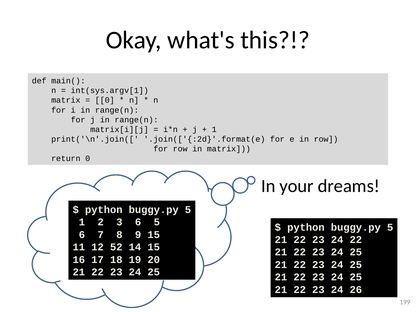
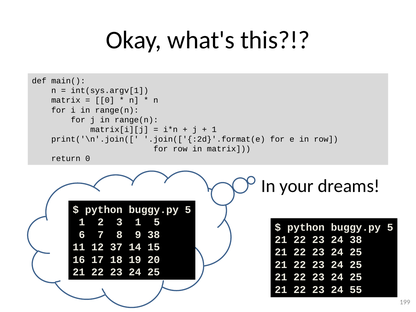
3 6: 6 -> 1
9 15: 15 -> 38
24 22: 22 -> 38
52: 52 -> 37
26: 26 -> 55
